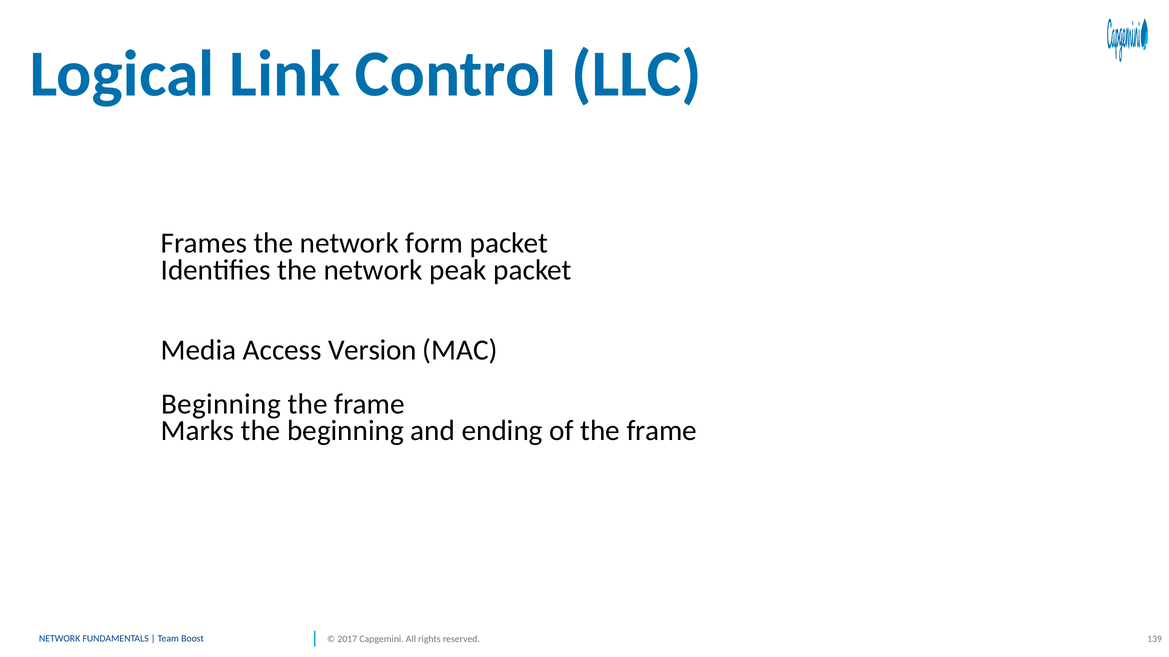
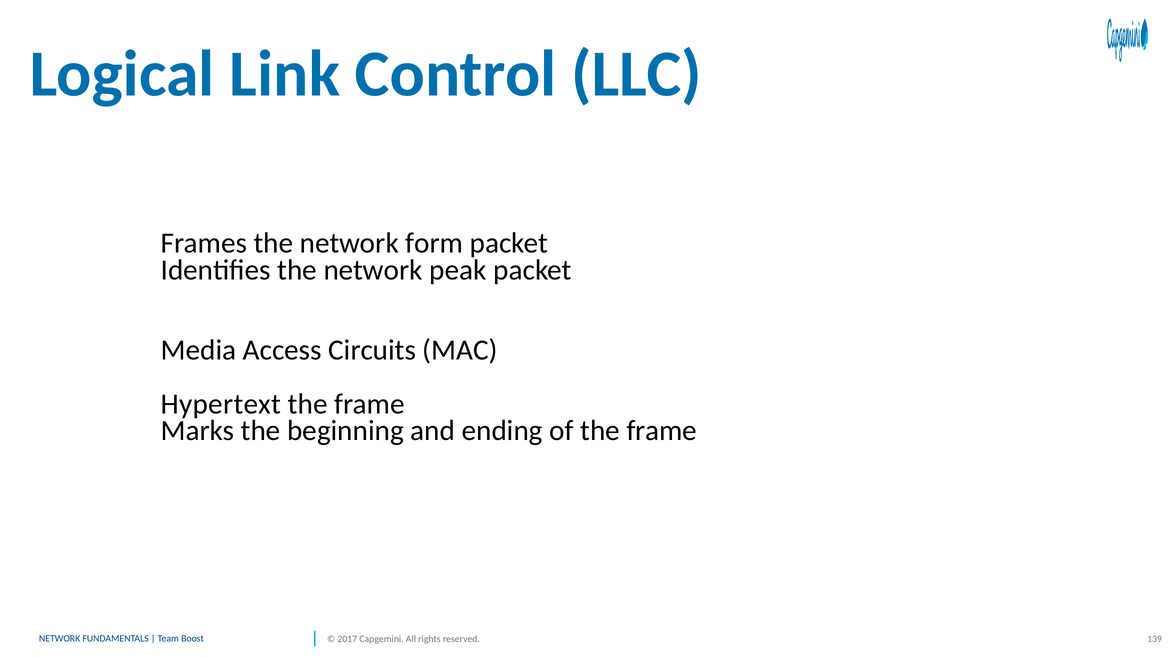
Version: Version -> Circuits
Beginning at (221, 404): Beginning -> Hypertext
